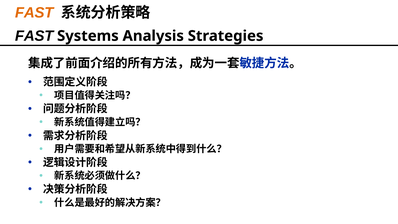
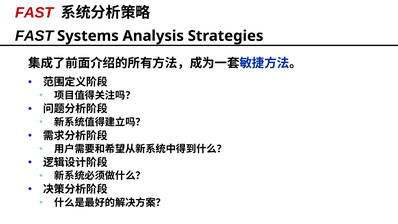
FAST at (34, 13) colour: orange -> red
